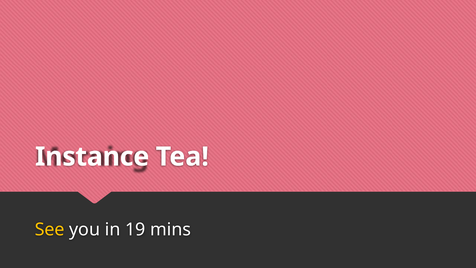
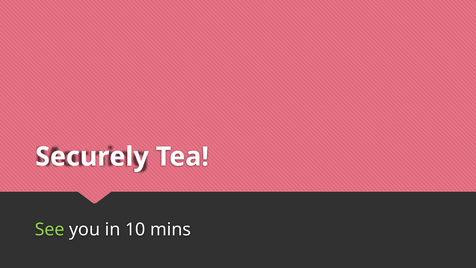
Instance: Instance -> Securely
See colour: yellow -> light green
19: 19 -> 10
